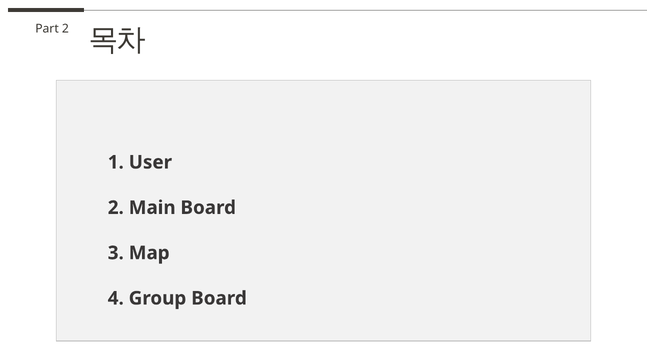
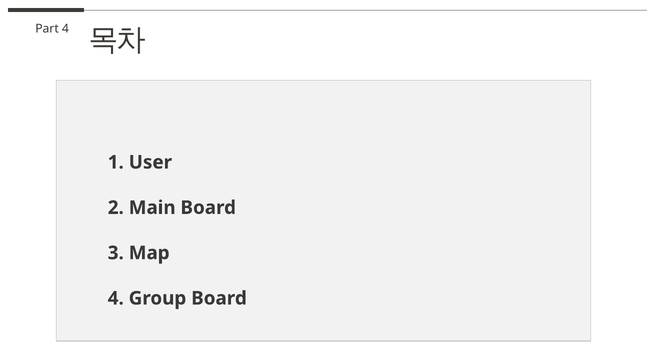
Part 2: 2 -> 4
